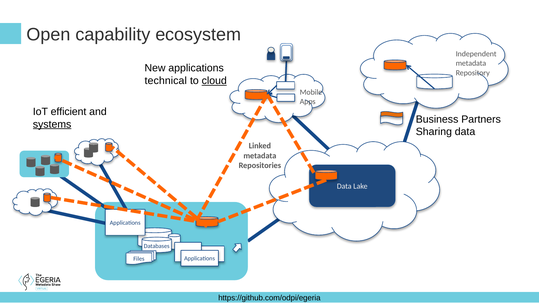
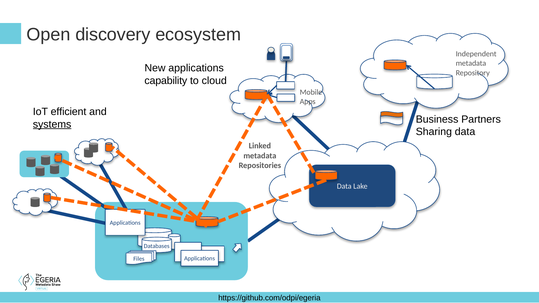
capability: capability -> discovery
technical: technical -> capability
cloud underline: present -> none
